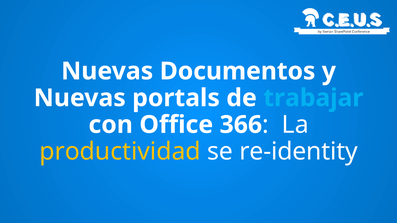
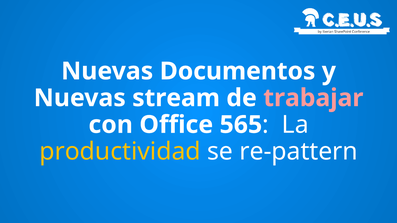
portals: portals -> stream
trabajar colour: light blue -> pink
366: 366 -> 565
re-identity: re-identity -> re-pattern
